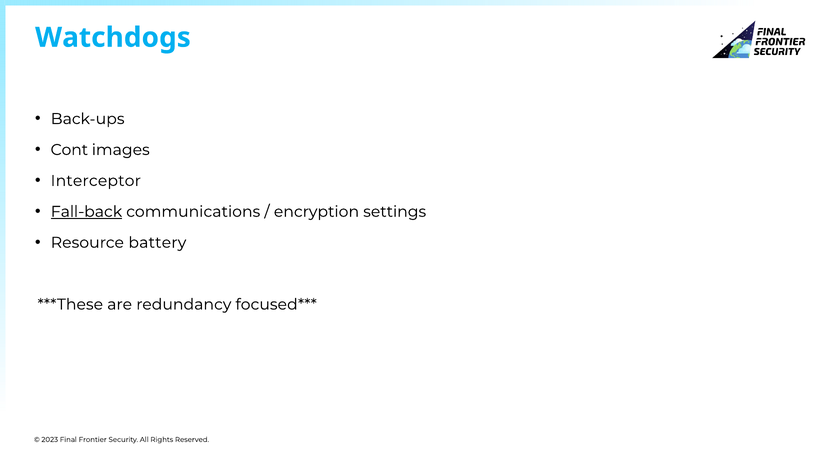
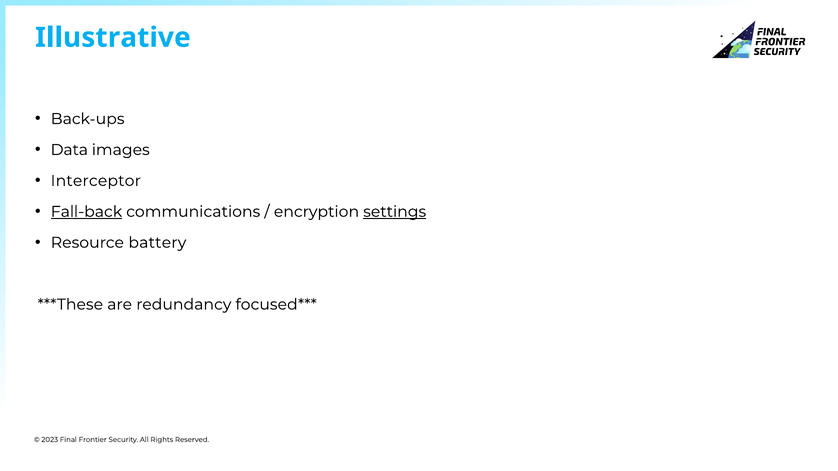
Watchdogs: Watchdogs -> Illustrative
Cont: Cont -> Data
settings underline: none -> present
